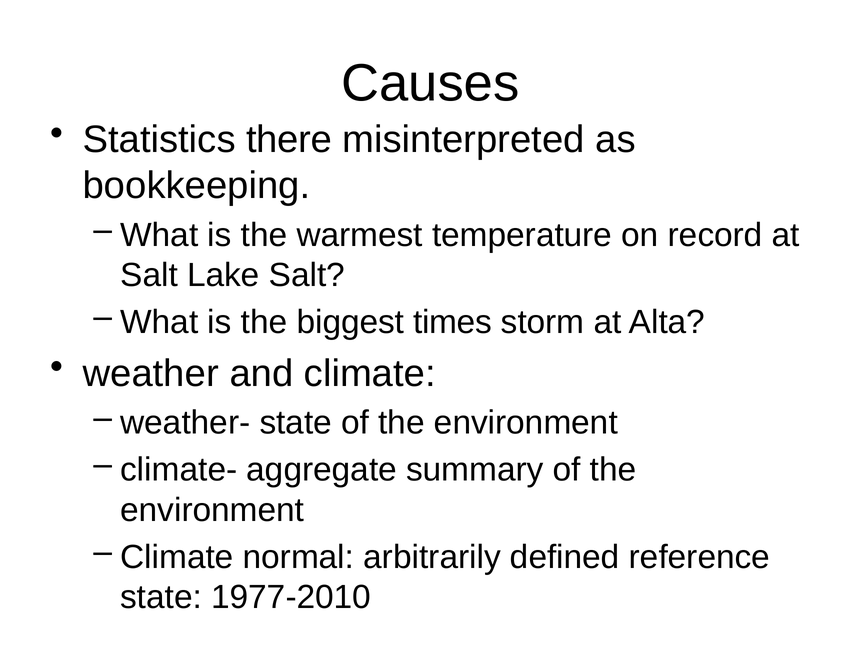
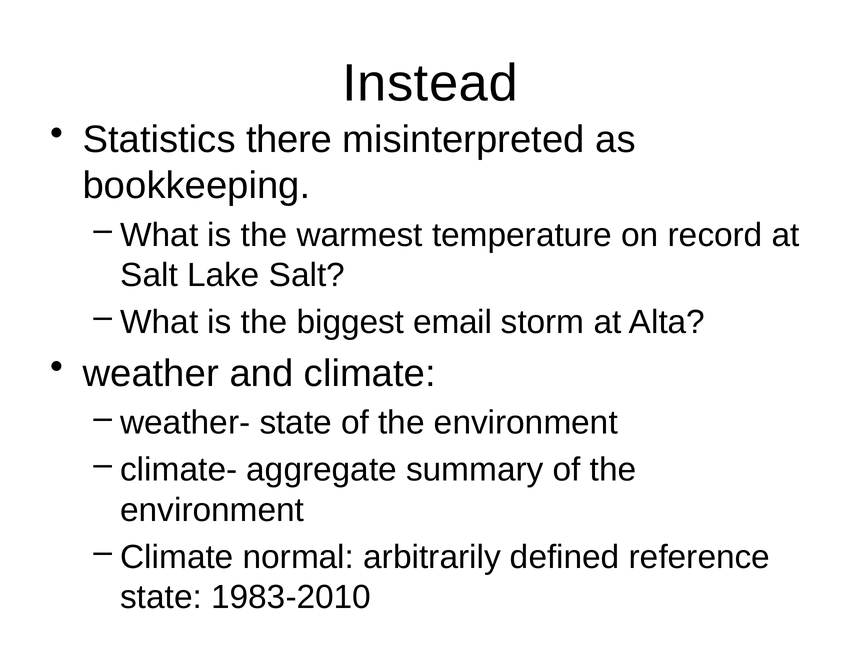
Causes: Causes -> Instead
times: times -> email
1977-2010: 1977-2010 -> 1983-2010
